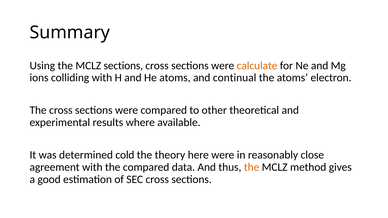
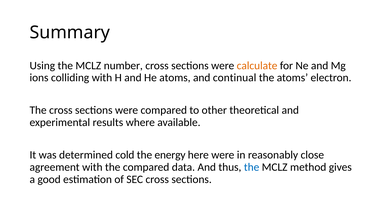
MCLZ sections: sections -> number
theory: theory -> energy
the at (252, 167) colour: orange -> blue
